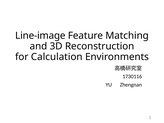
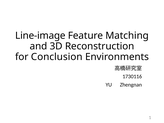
Calculation: Calculation -> Conclusion
